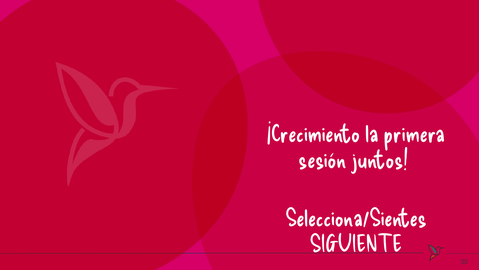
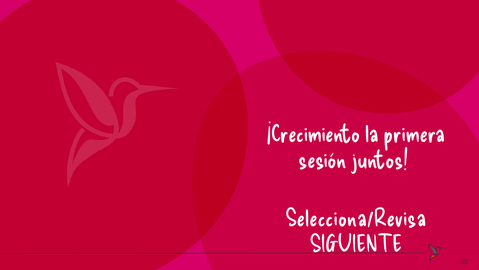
Selecciona/Sientes: Selecciona/Sientes -> Selecciona/Revisa
